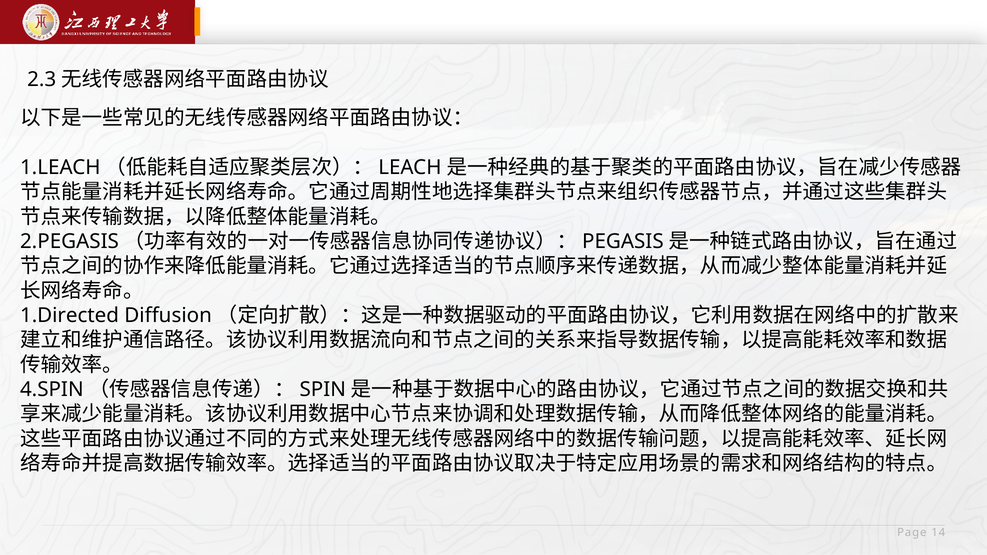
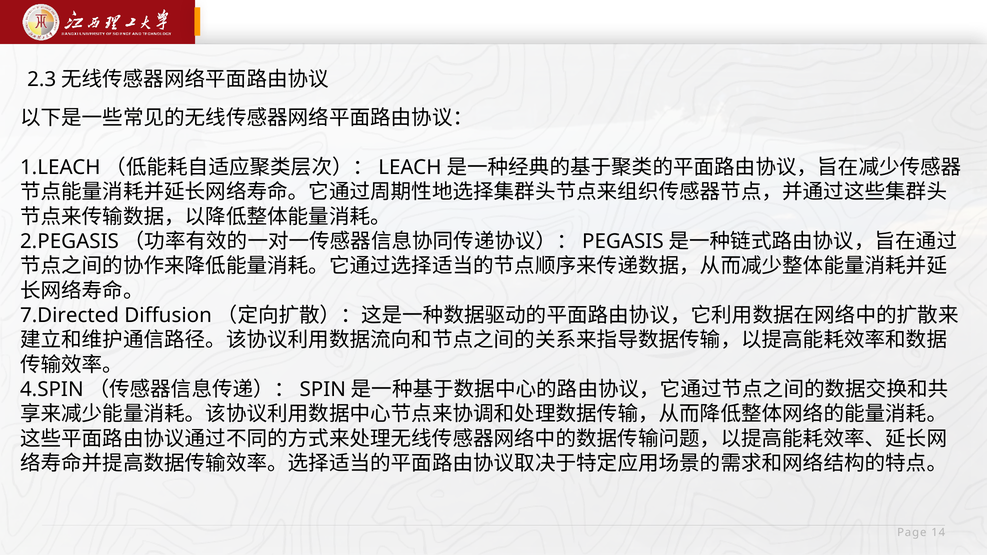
1.Directed: 1.Directed -> 7.Directed
